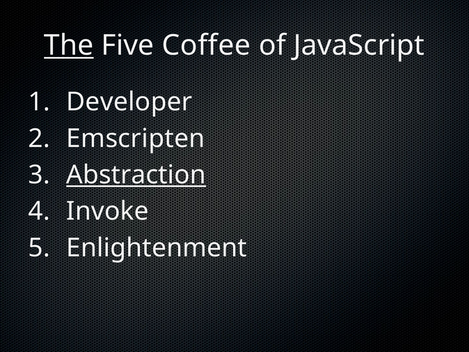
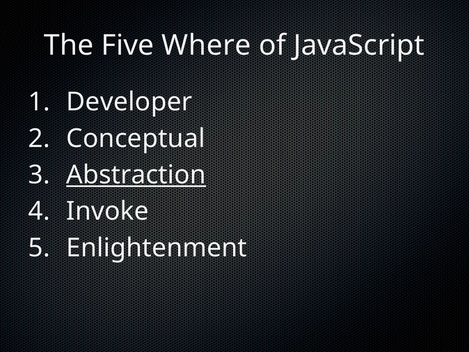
The underline: present -> none
Coffee: Coffee -> Where
Emscripten: Emscripten -> Conceptual
